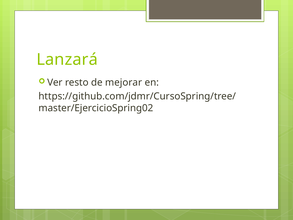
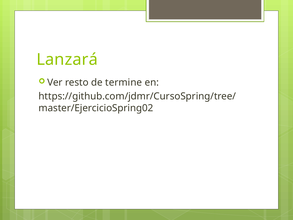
mejorar: mejorar -> termine
